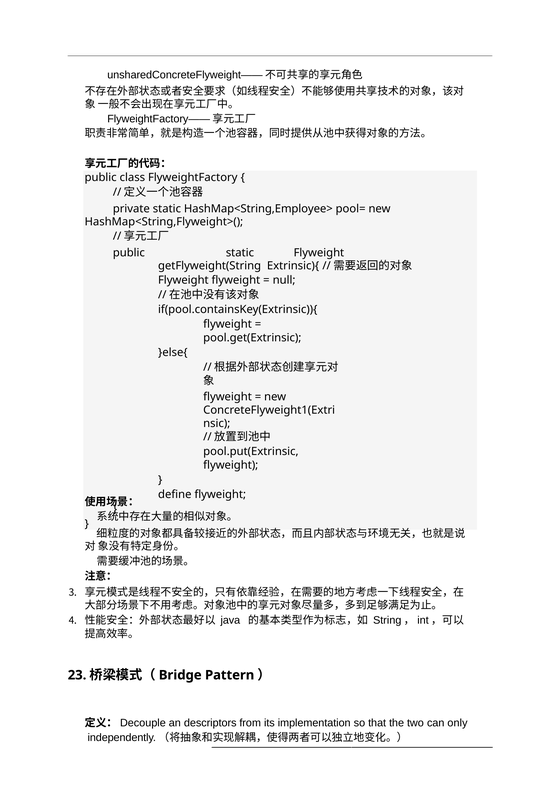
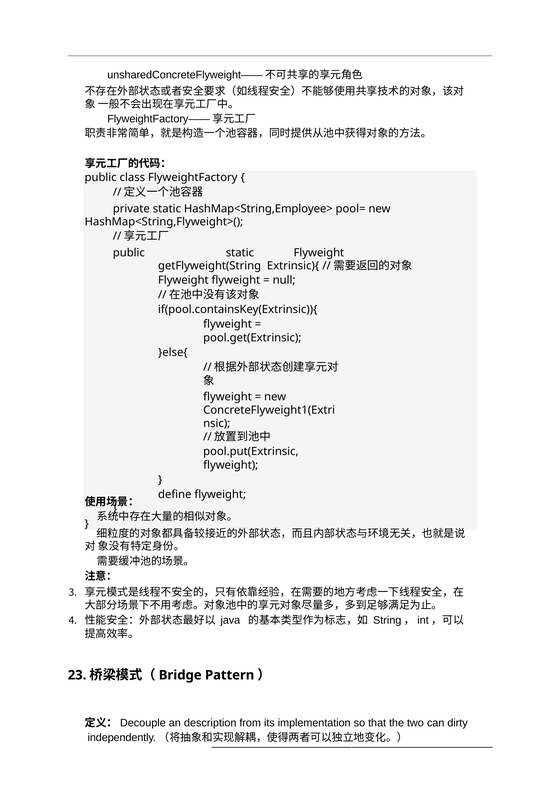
descriptors: descriptors -> description
only: only -> dirty
